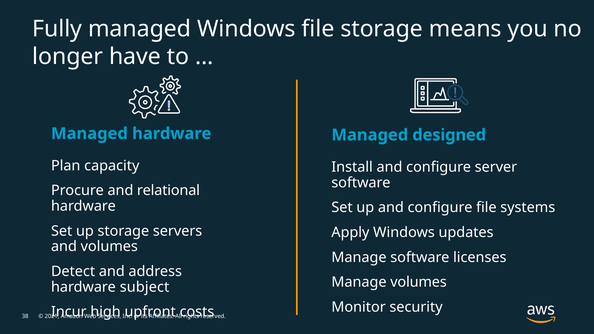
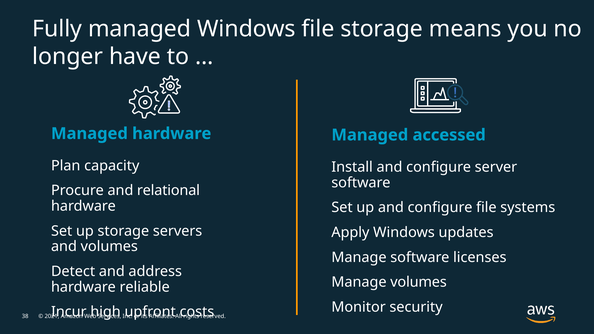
designed: designed -> accessed
subject: subject -> reliable
